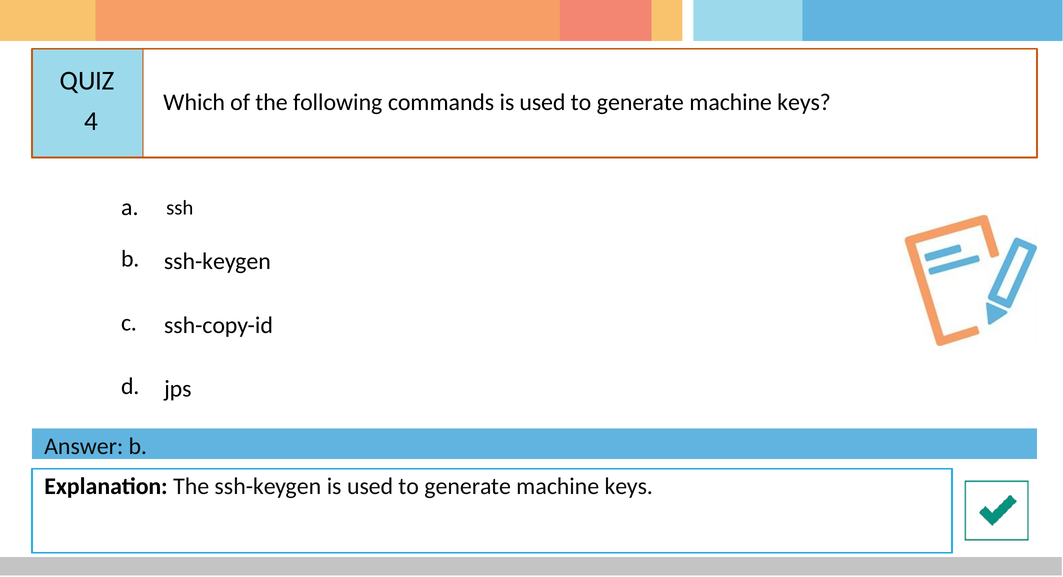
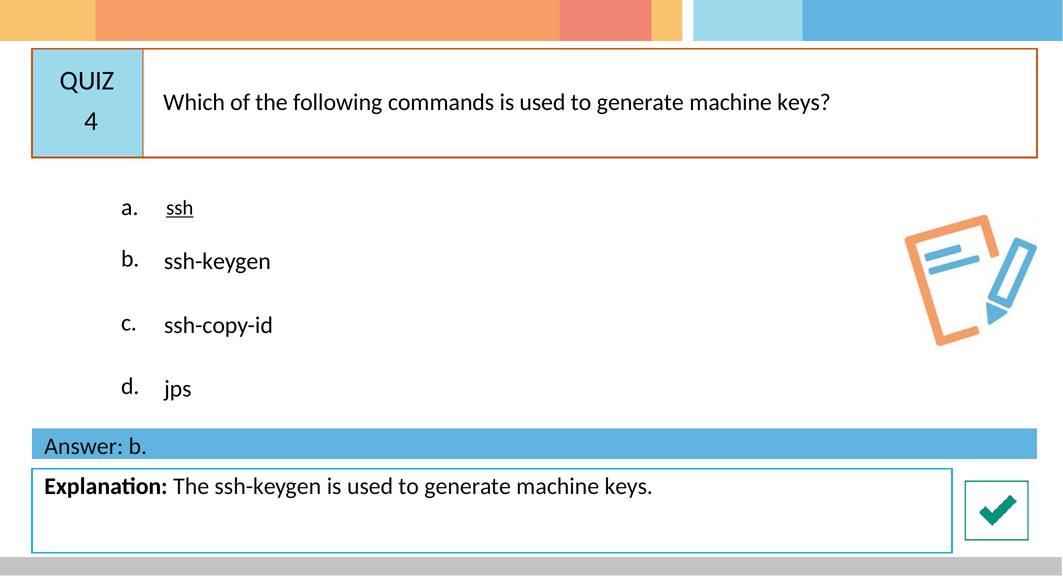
ssh underline: none -> present
